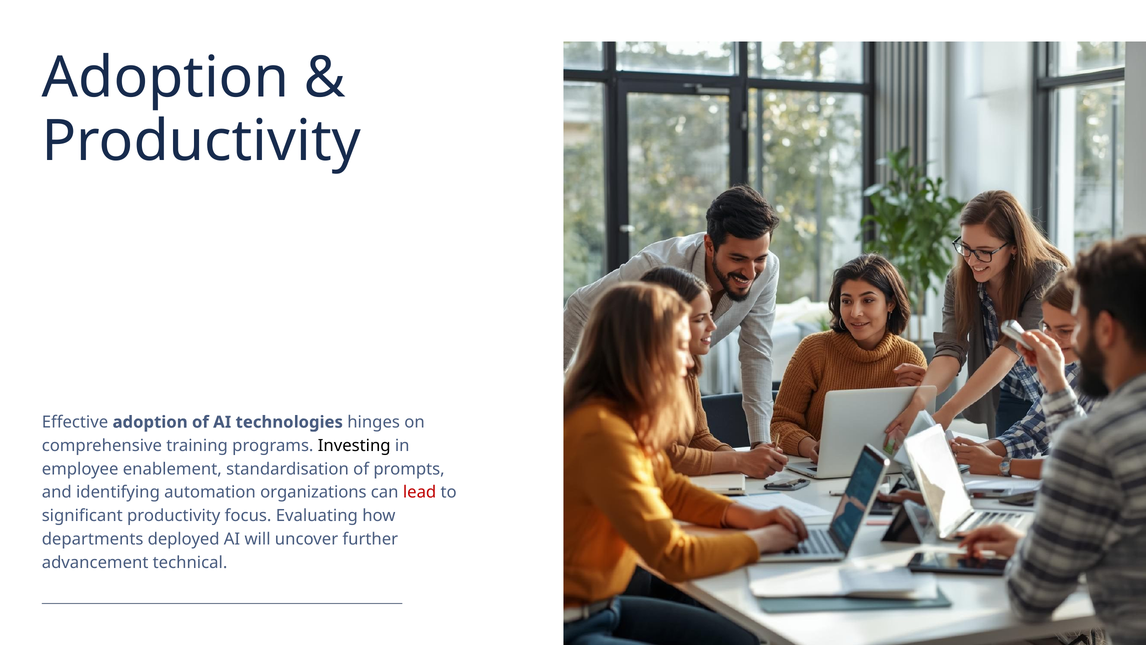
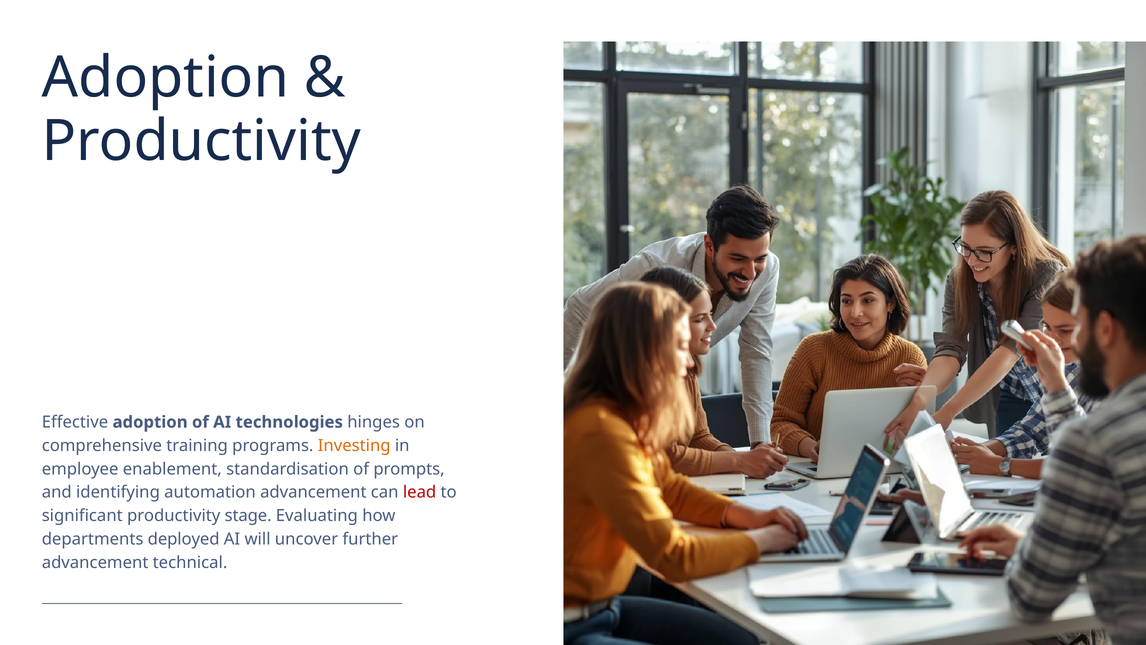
Investing colour: black -> orange
automation organizations: organizations -> advancement
focus: focus -> stage
